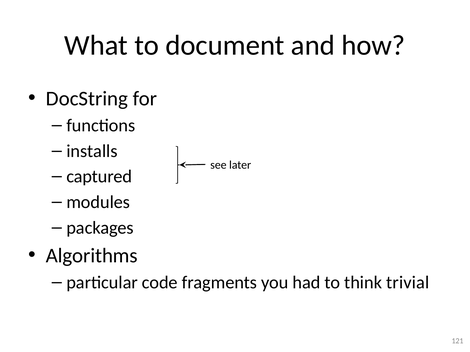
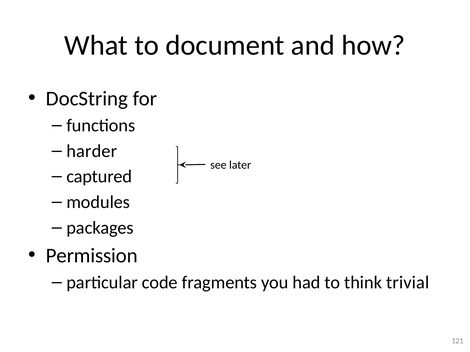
installs: installs -> harder
Algorithms: Algorithms -> Permission
